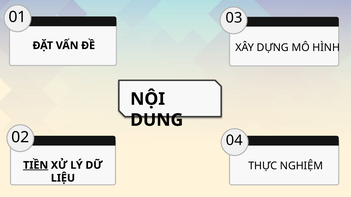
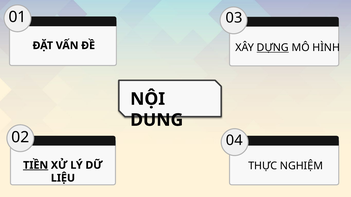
DỰNG underline: none -> present
